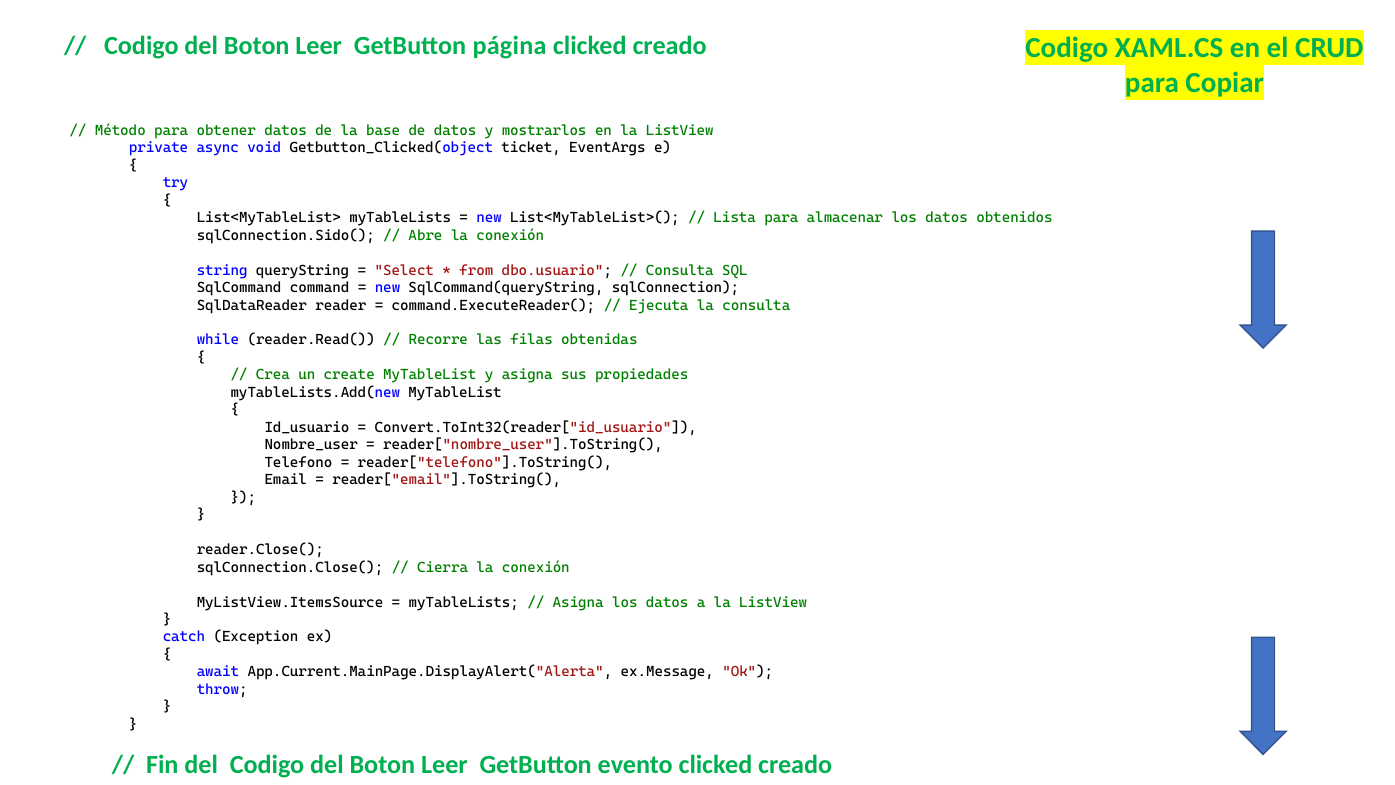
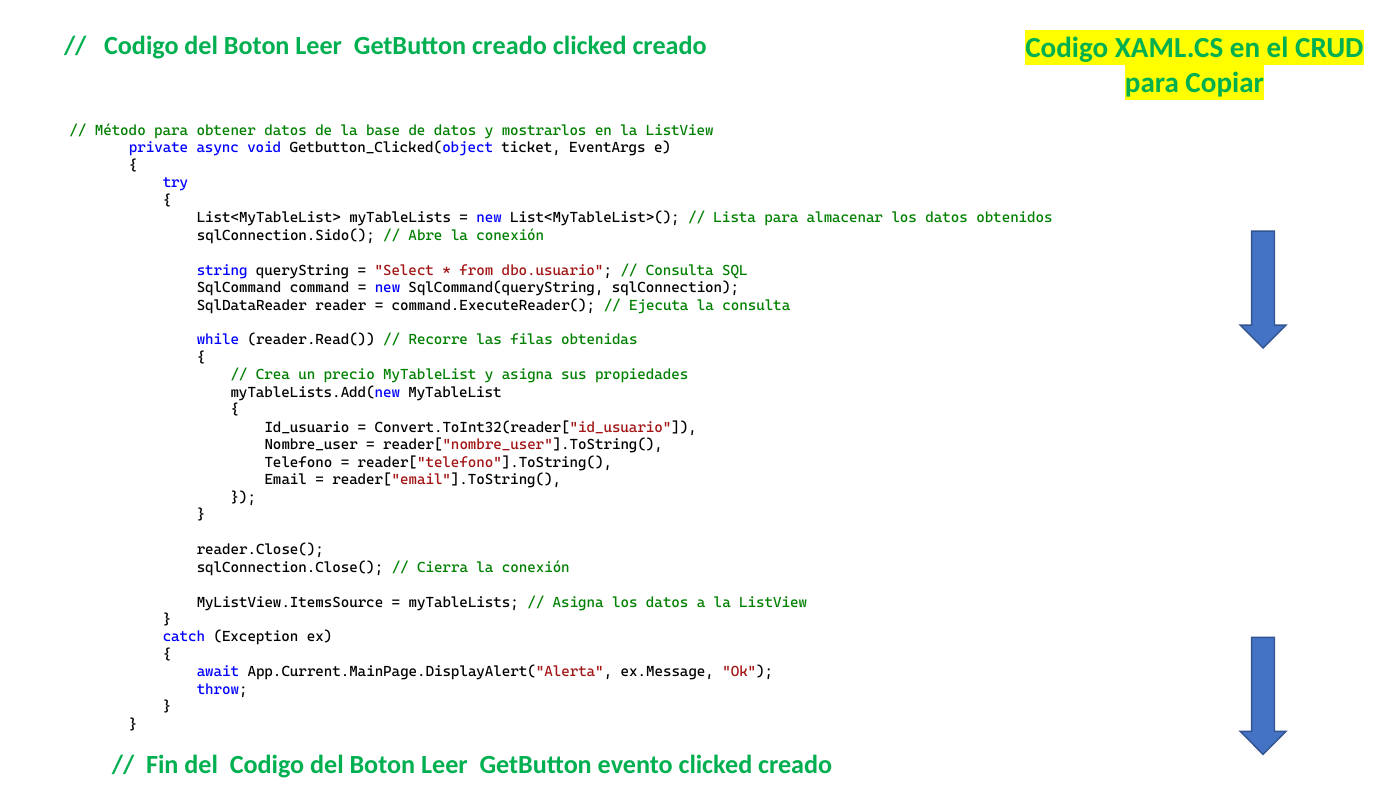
GetButton página: página -> creado
create: create -> precio
